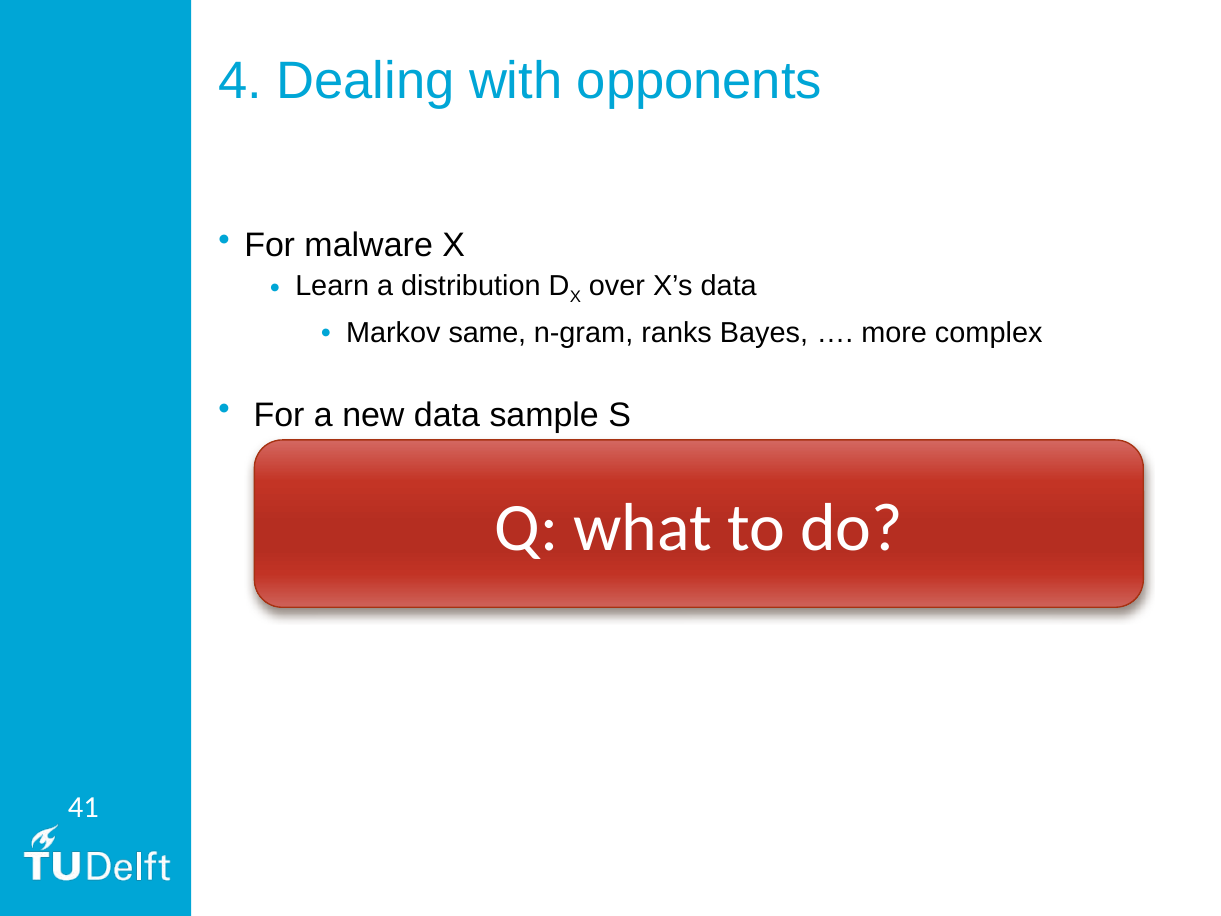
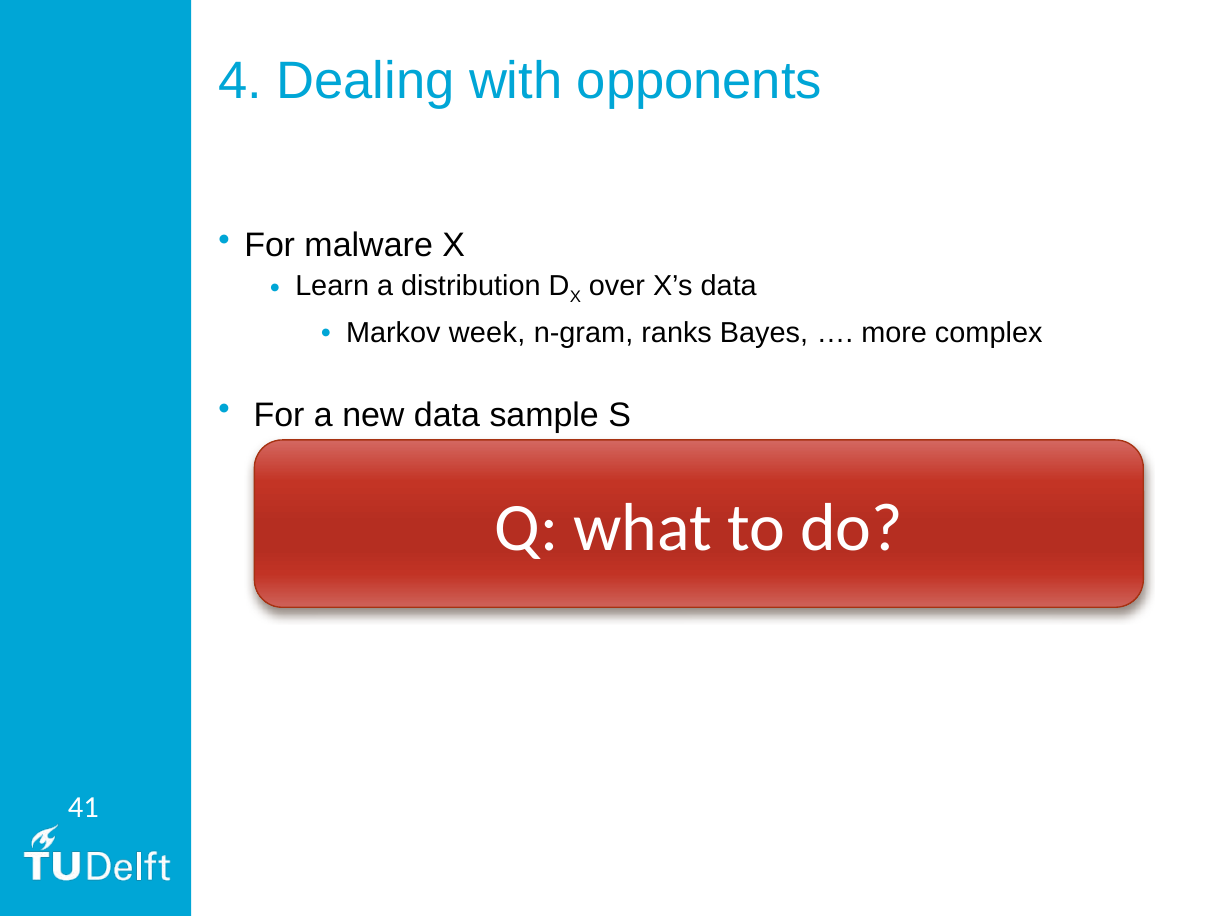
Markov same: same -> week
